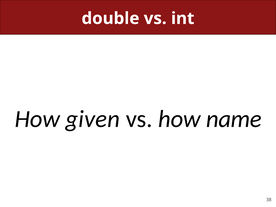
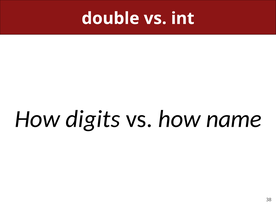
given: given -> digits
